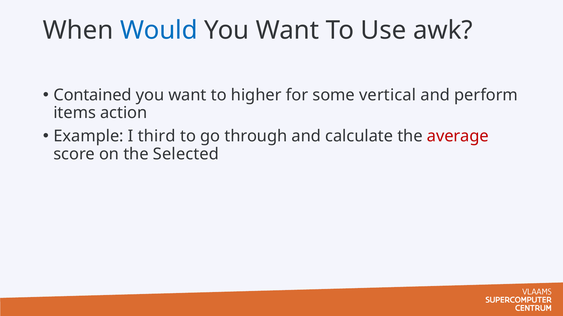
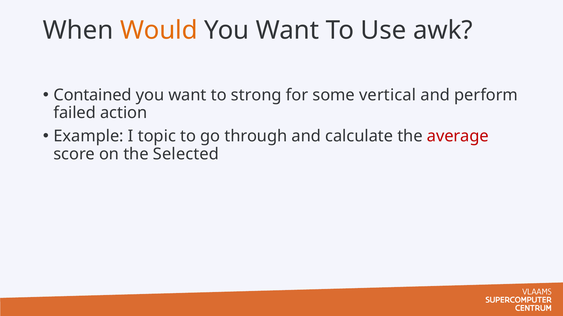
Would colour: blue -> orange
higher: higher -> strong
items: items -> failed
third: third -> topic
